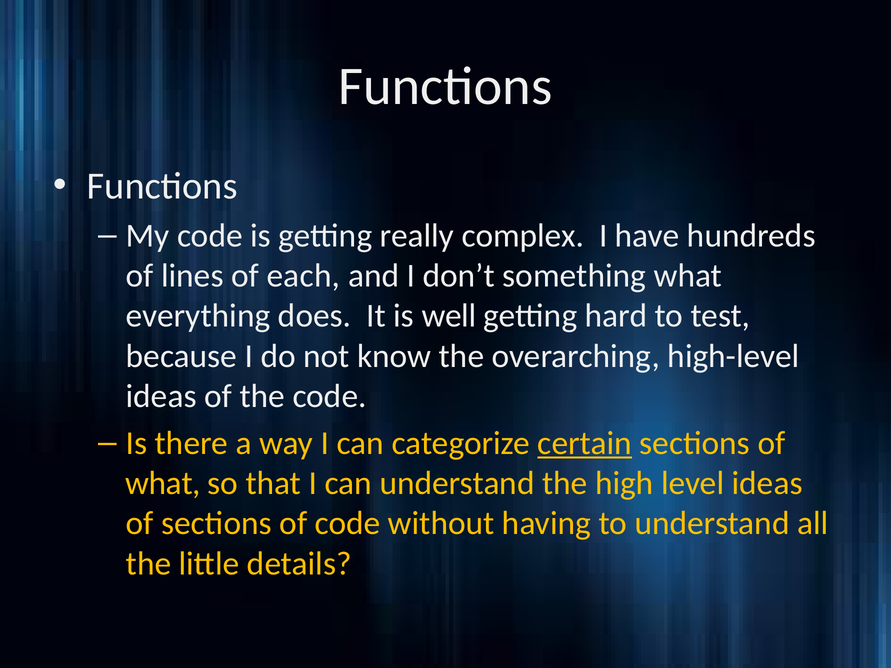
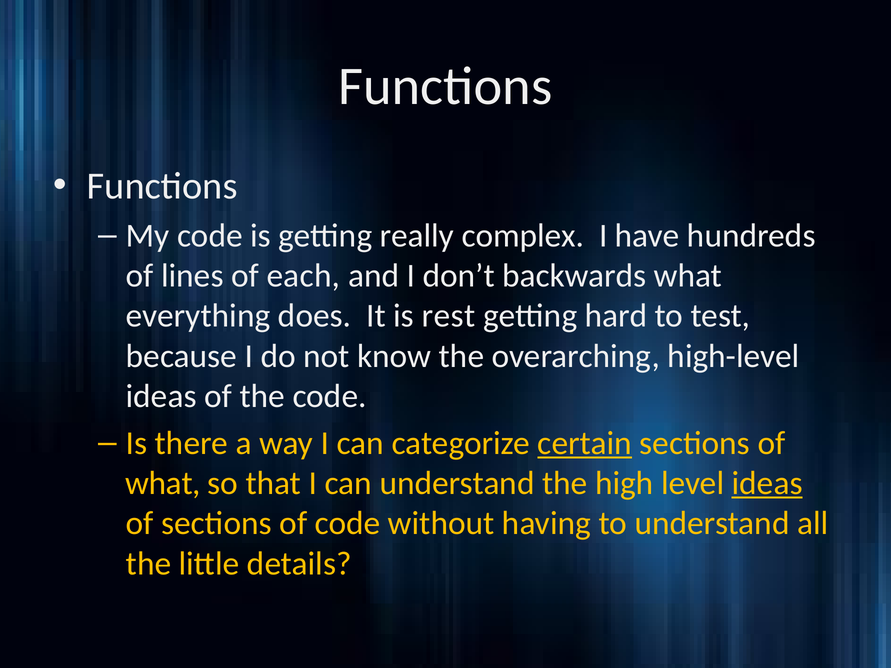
something: something -> backwards
well: well -> rest
ideas at (767, 484) underline: none -> present
